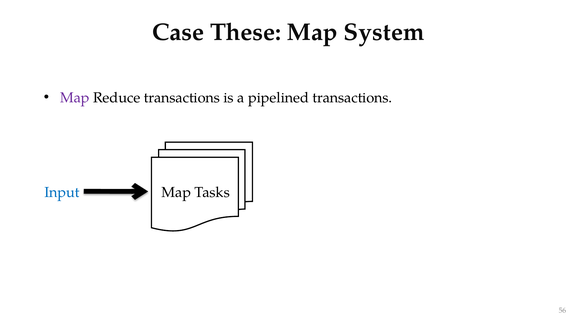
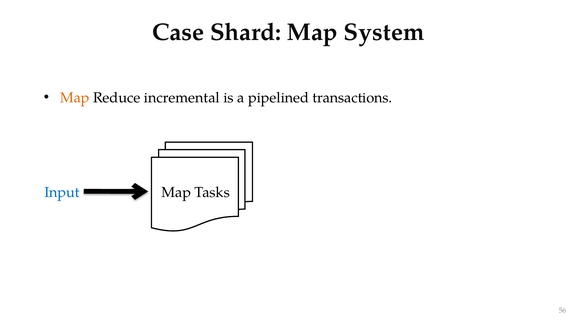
These: These -> Shard
Map at (75, 98) colour: purple -> orange
Reduce transactions: transactions -> incremental
